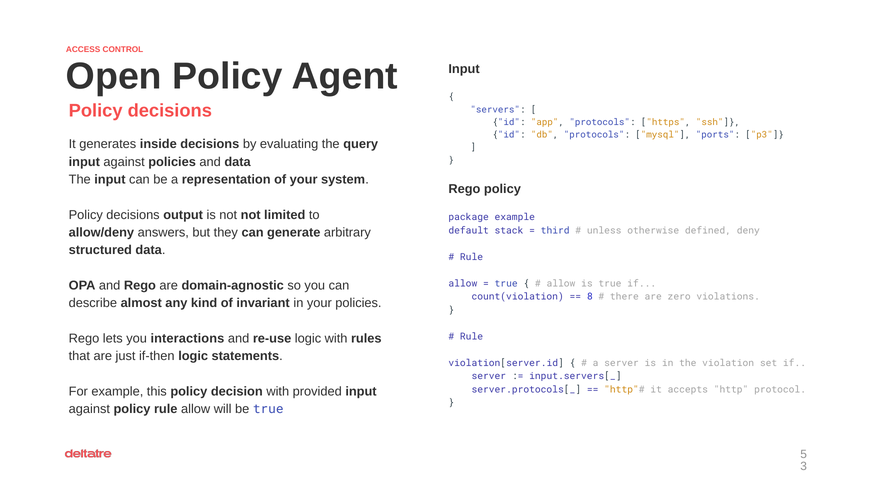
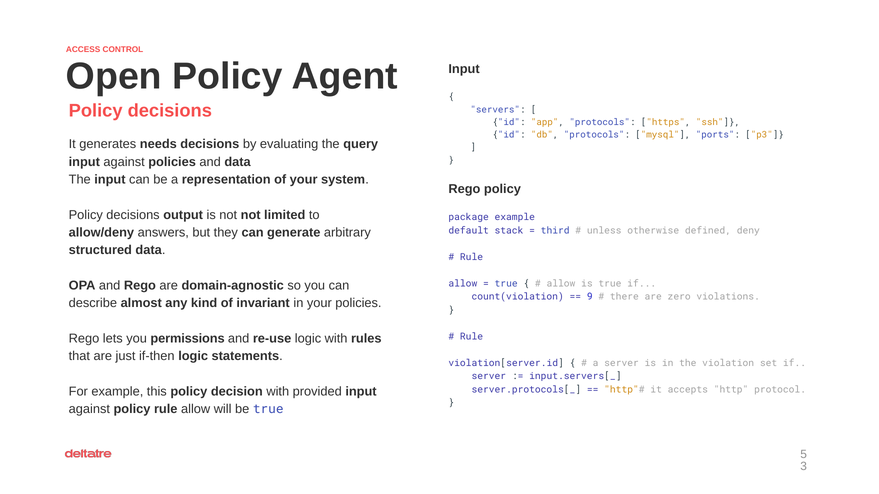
inside: inside -> needs
8: 8 -> 9
interactions: interactions -> permissions
